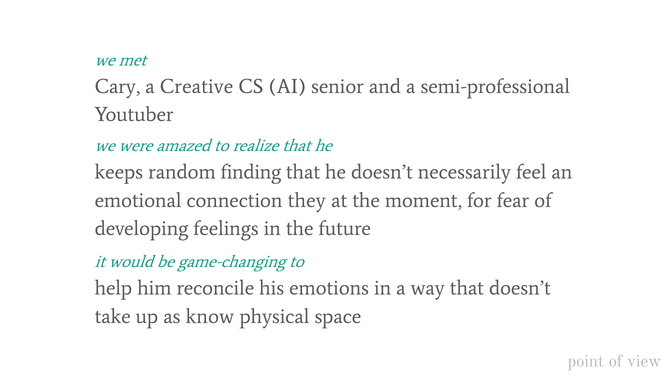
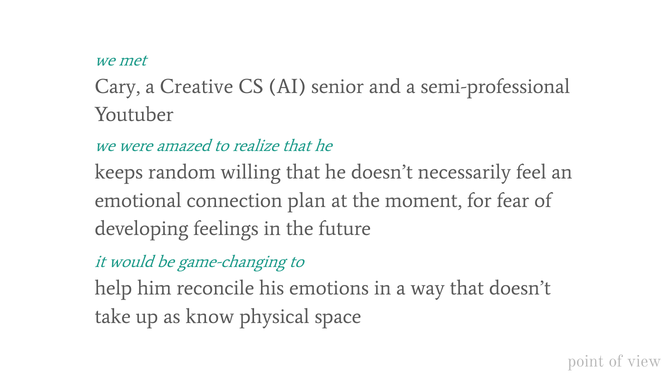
finding: finding -> willing
they: they -> plan
